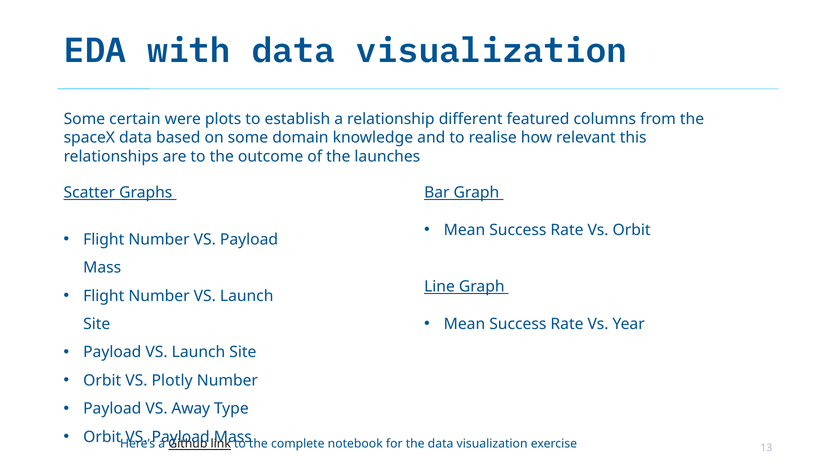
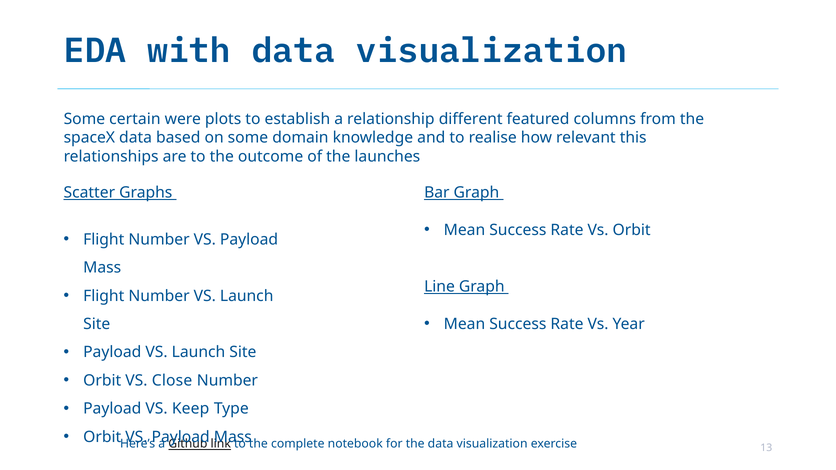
Plotly: Plotly -> Close
Away: Away -> Keep
